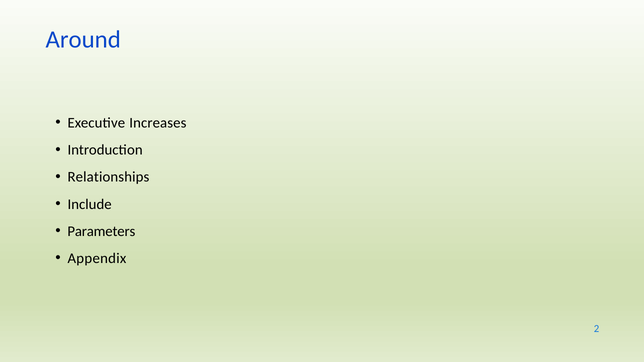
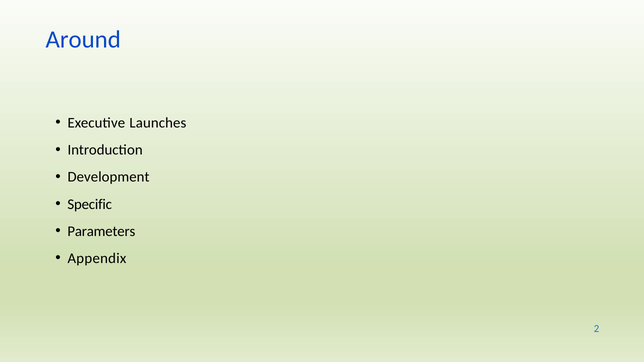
Increases: Increases -> Launches
Relationships: Relationships -> Development
Include: Include -> Specific
